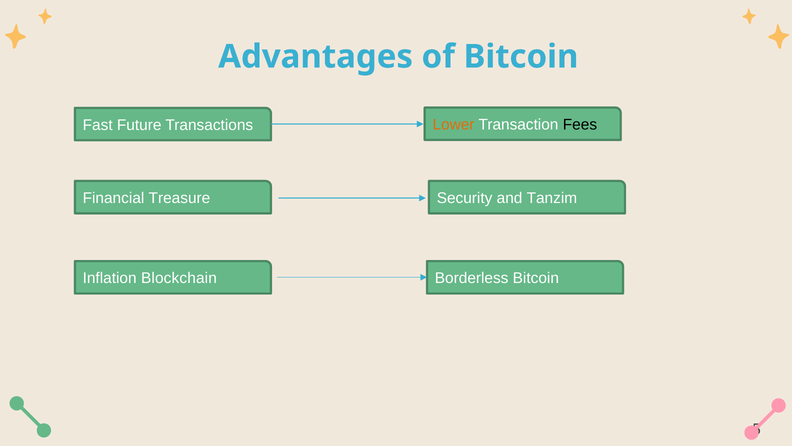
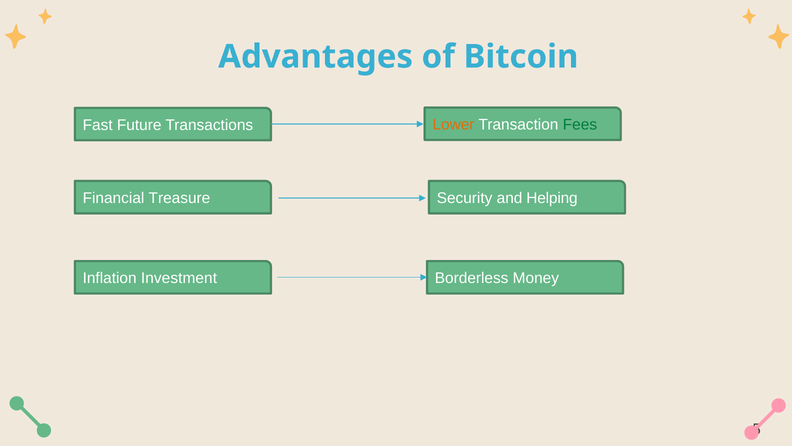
Fees colour: black -> green
Tanzim: Tanzim -> Helping
Blockchain: Blockchain -> Investment
Borderless Bitcoin: Bitcoin -> Money
